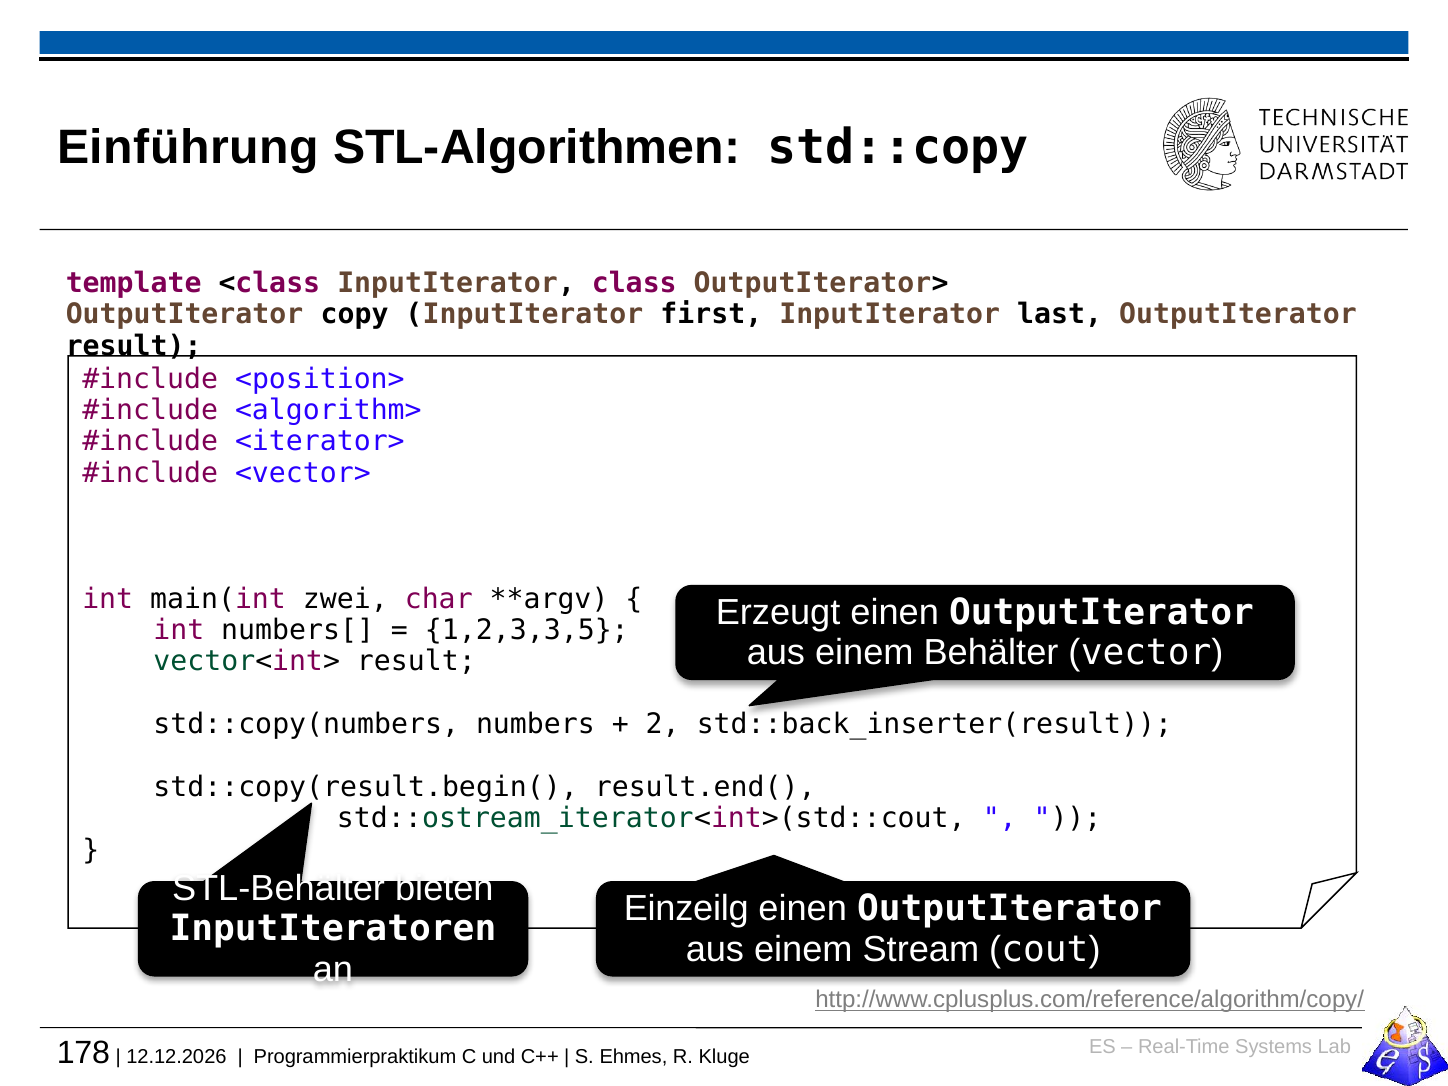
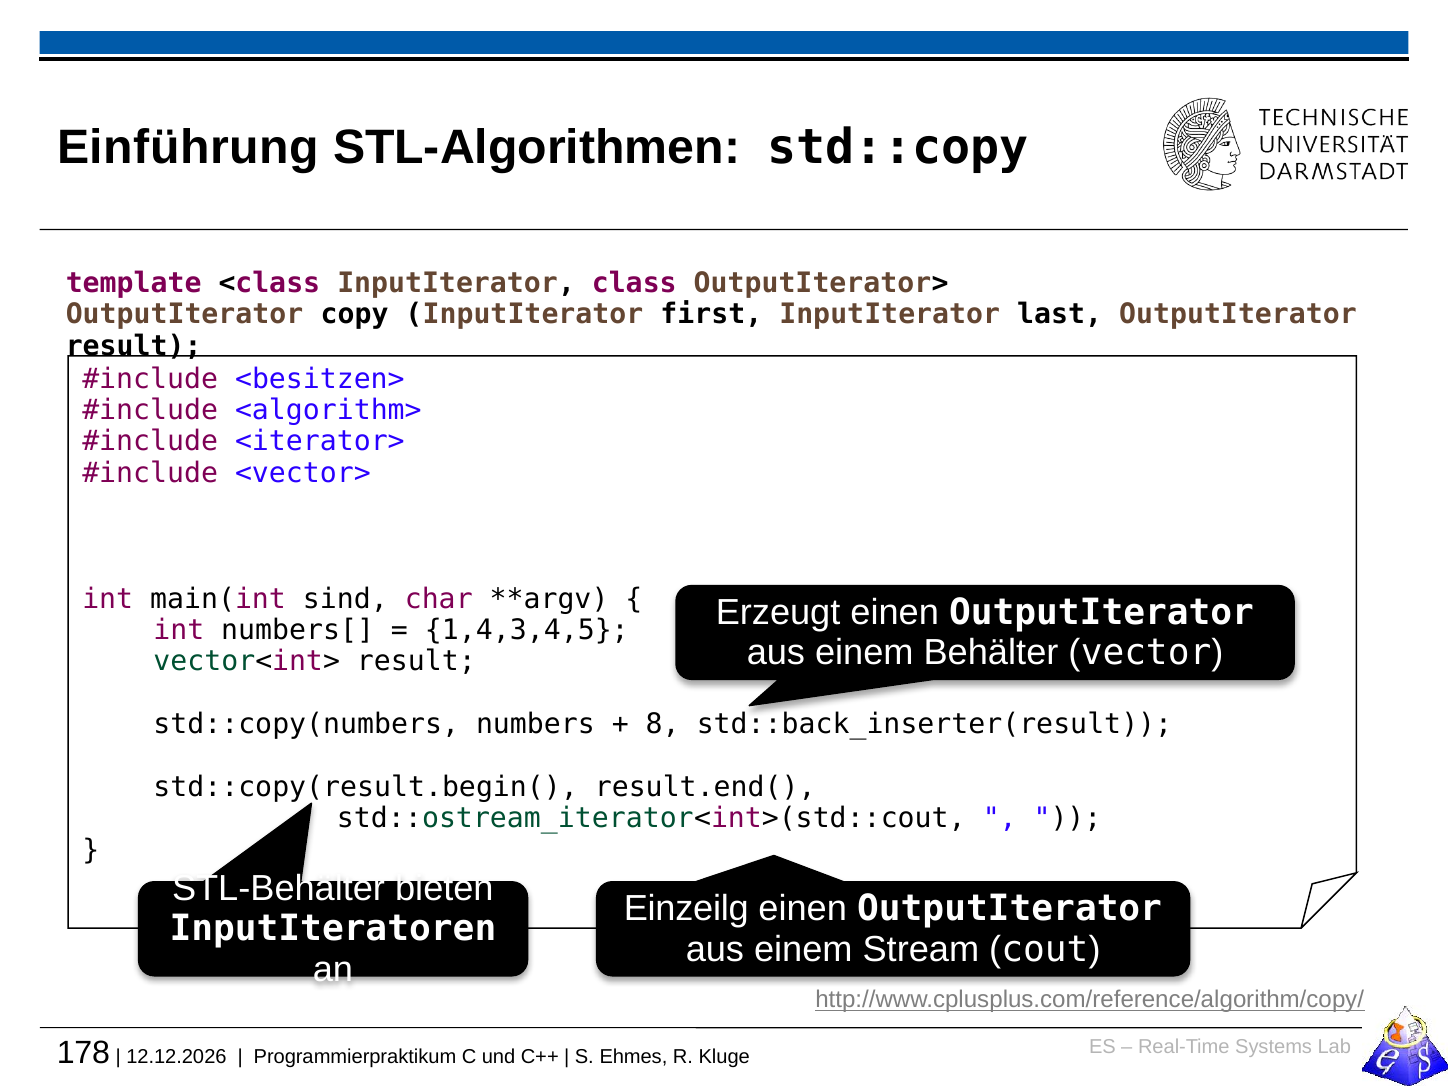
<position>: <position> -> <besitzen>
zwei: zwei -> sind
1,2,3,3,5: 1,2,3,3,5 -> 1,4,3,4,5
2: 2 -> 8
